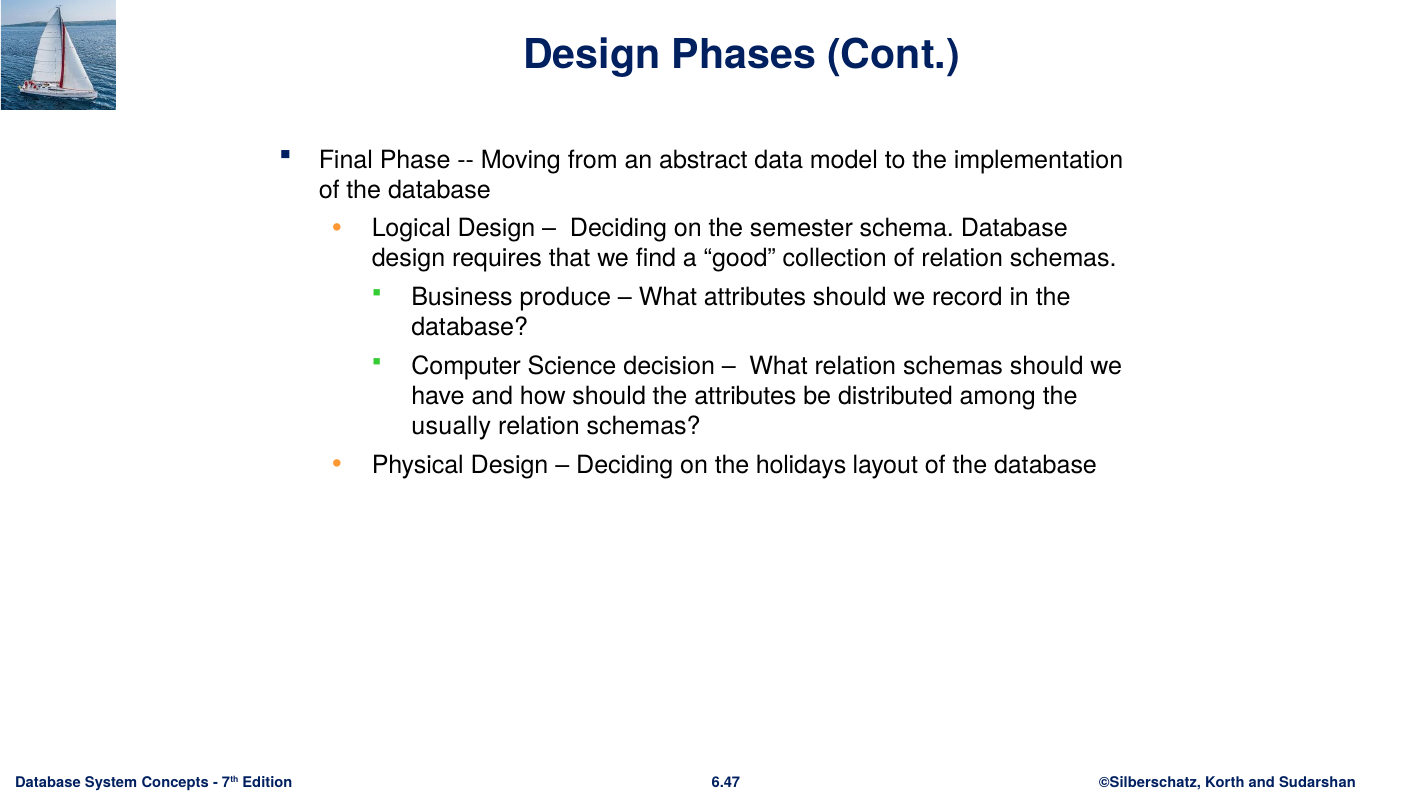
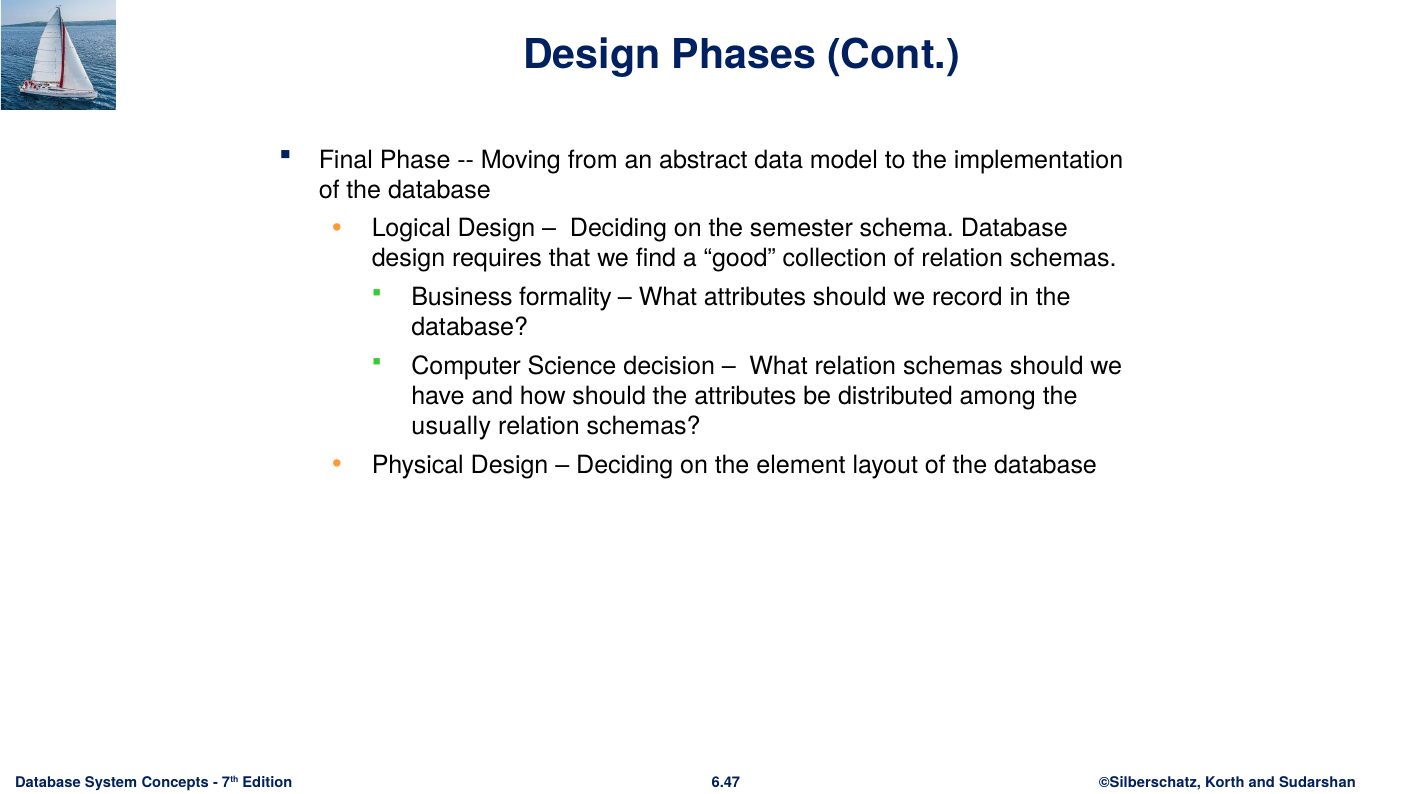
produce: produce -> formality
holidays: holidays -> element
